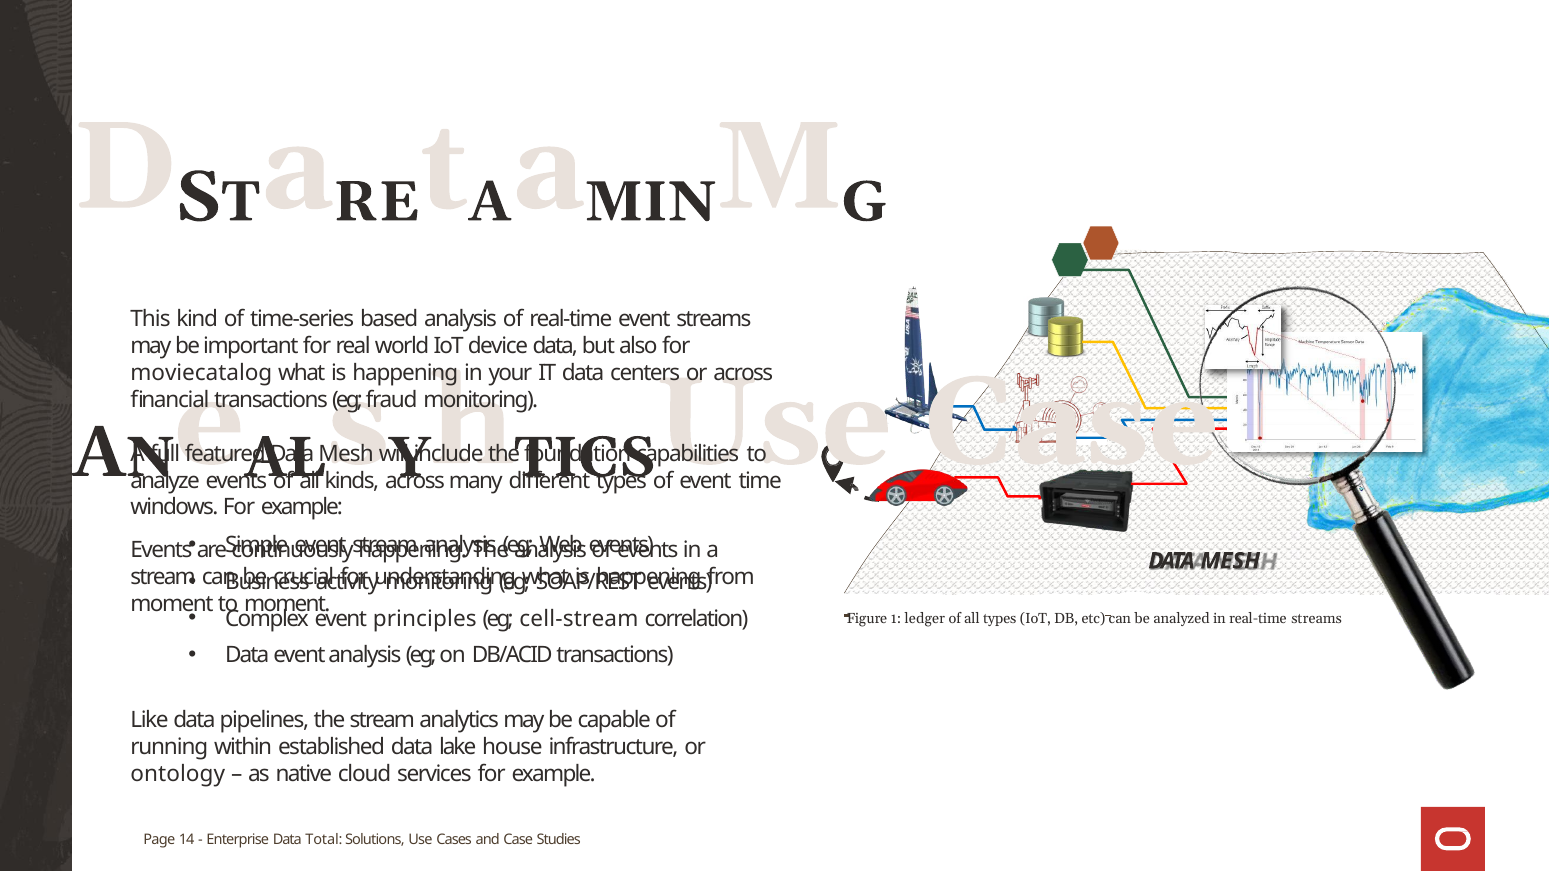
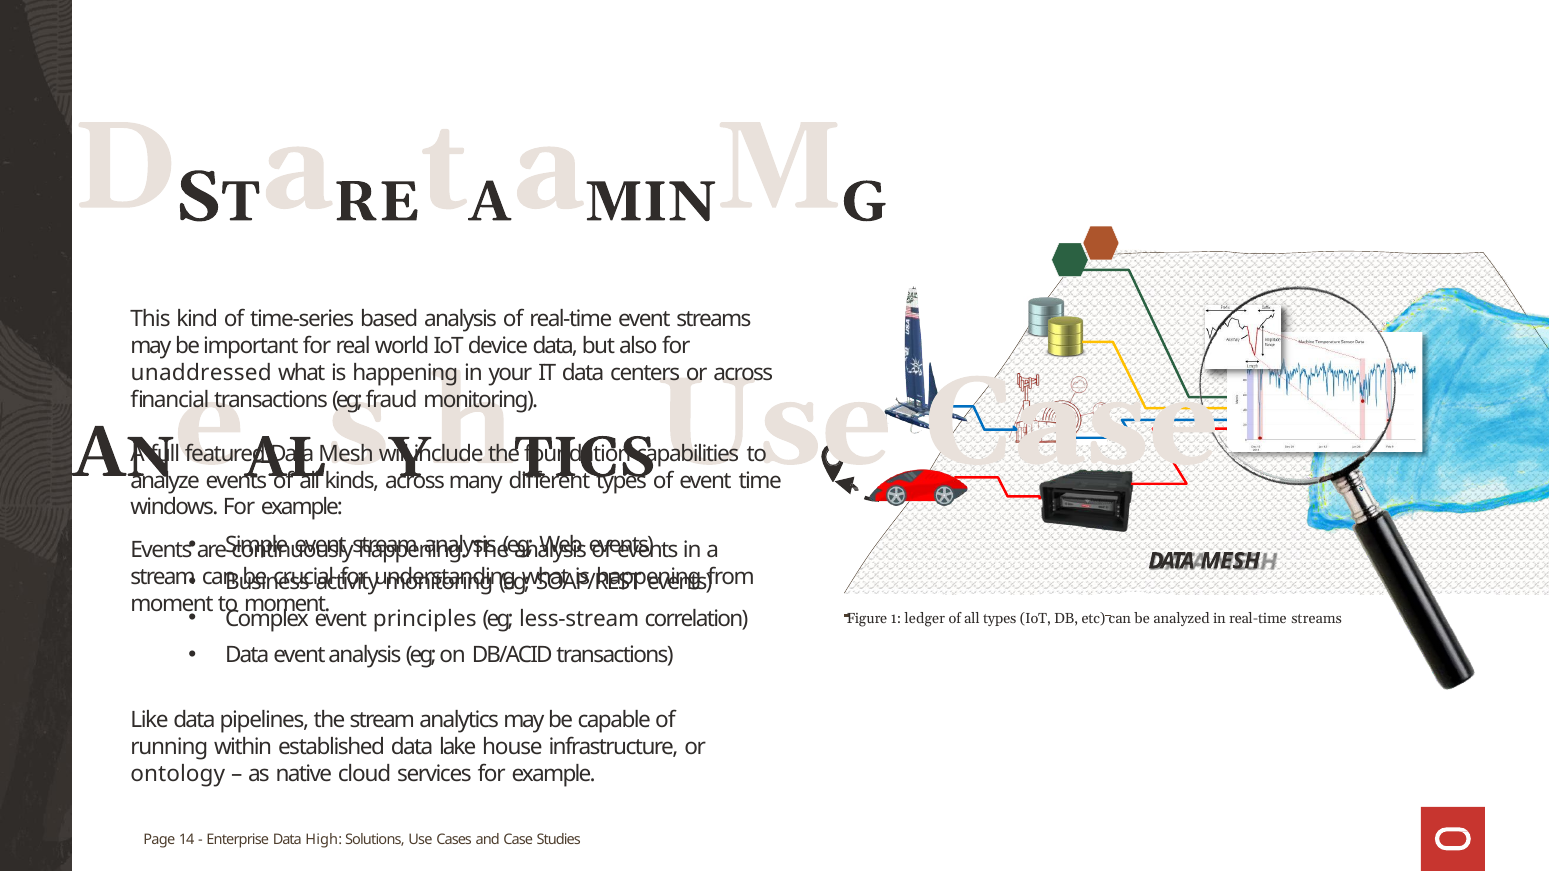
moviecatalog: moviecatalog -> unaddressed
cell-stream: cell-stream -> less-stream
Total: Total -> High
